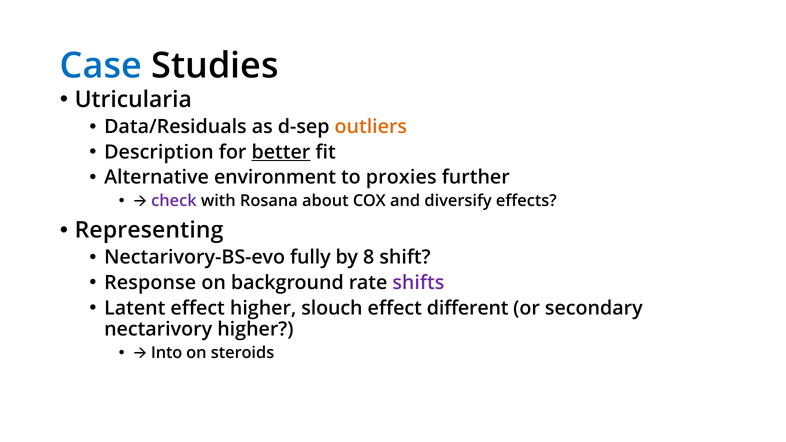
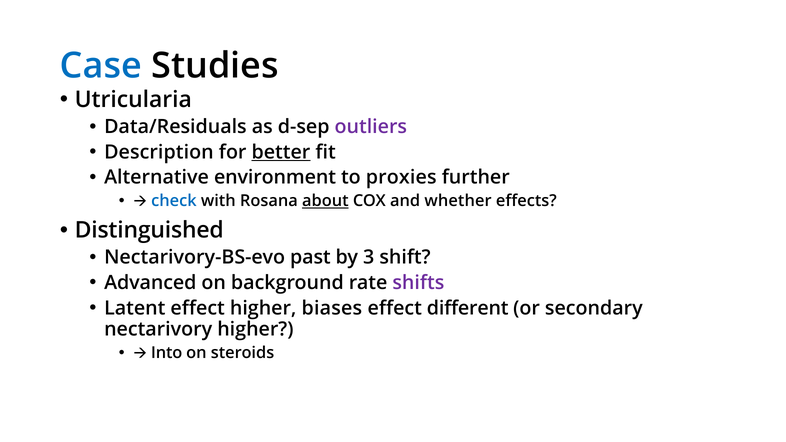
outliers colour: orange -> purple
check colour: purple -> blue
about underline: none -> present
diversify: diversify -> whether
Representing: Representing -> Distinguished
fully: fully -> past
8: 8 -> 3
Response: Response -> Advanced
slouch: slouch -> biases
